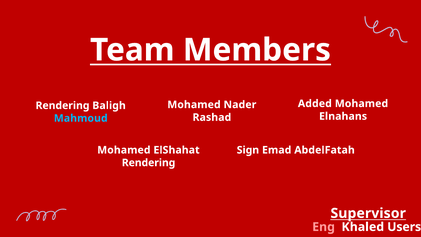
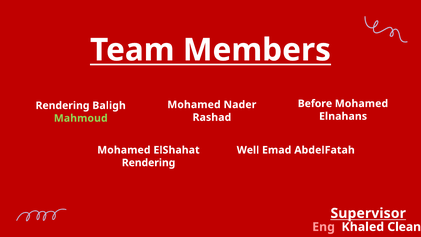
Added: Added -> Before
Mahmoud colour: light blue -> light green
Sign: Sign -> Well
Users: Users -> Clean
